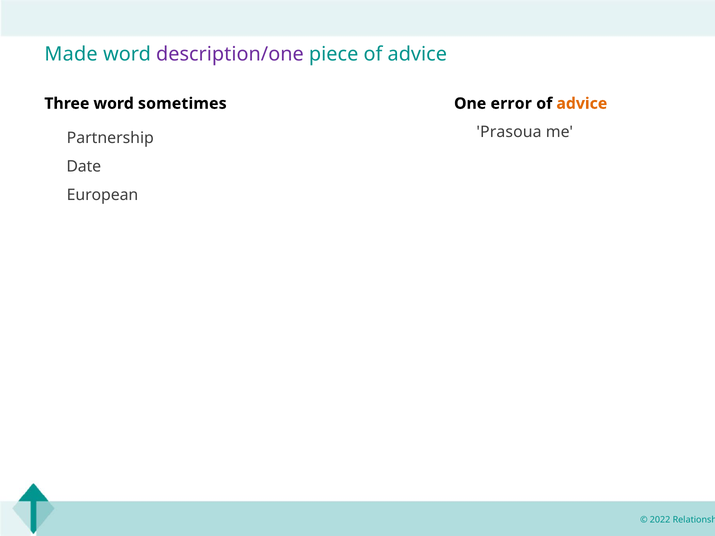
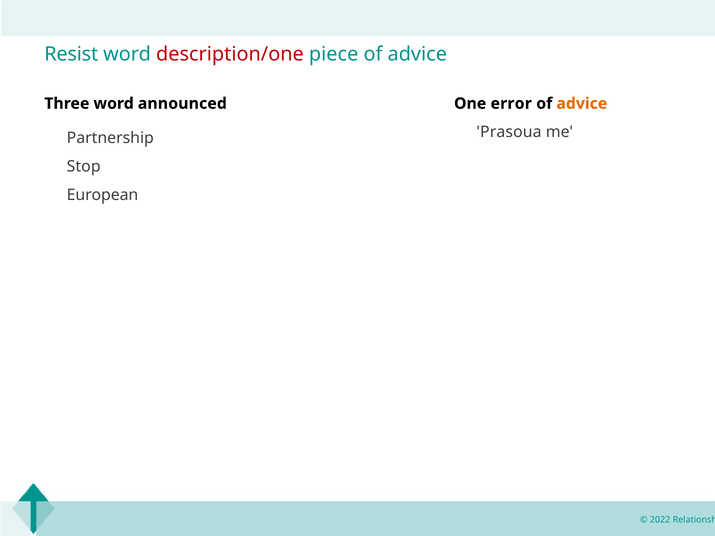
Made: Made -> Resist
description/one colour: purple -> red
sometimes: sometimes -> announced
Date: Date -> Stop
